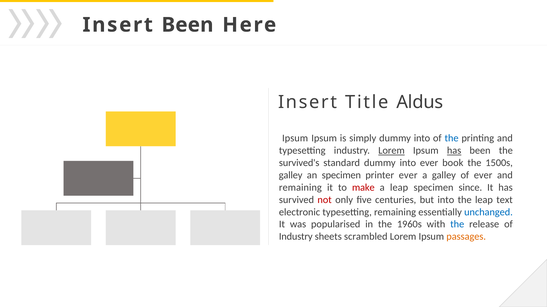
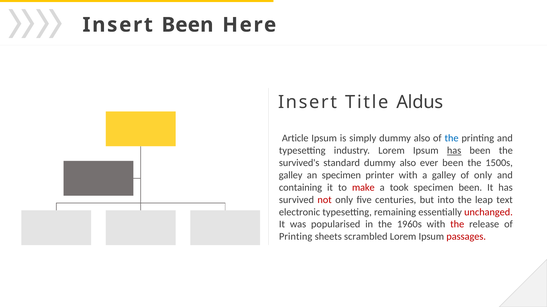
Ipsum at (295, 139): Ipsum -> Article
simply dummy into: into -> also
Lorem at (391, 151) underline: present -> none
standard dummy into: into -> also
ever book: book -> been
printer ever: ever -> with
of ever: ever -> only
remaining at (300, 188): remaining -> containing
a leap: leap -> took
specimen since: since -> been
unchanged colour: blue -> red
the at (457, 225) colour: blue -> red
Industry at (296, 237): Industry -> Printing
passages colour: orange -> red
